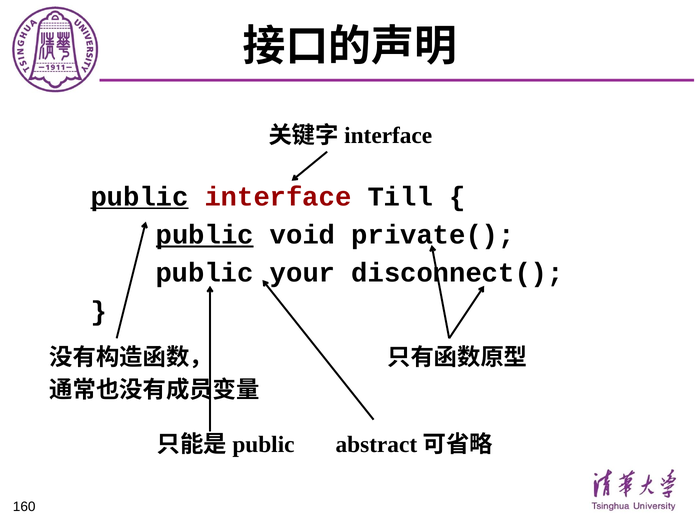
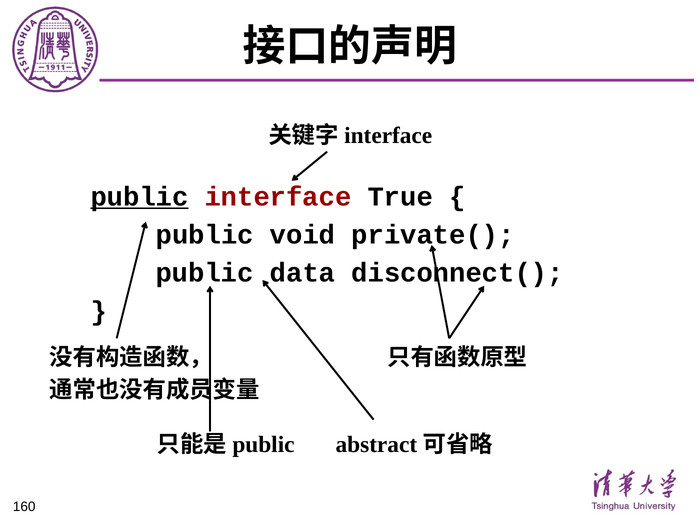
Till: Till -> True
public at (205, 235) underline: present -> none
your: your -> data
